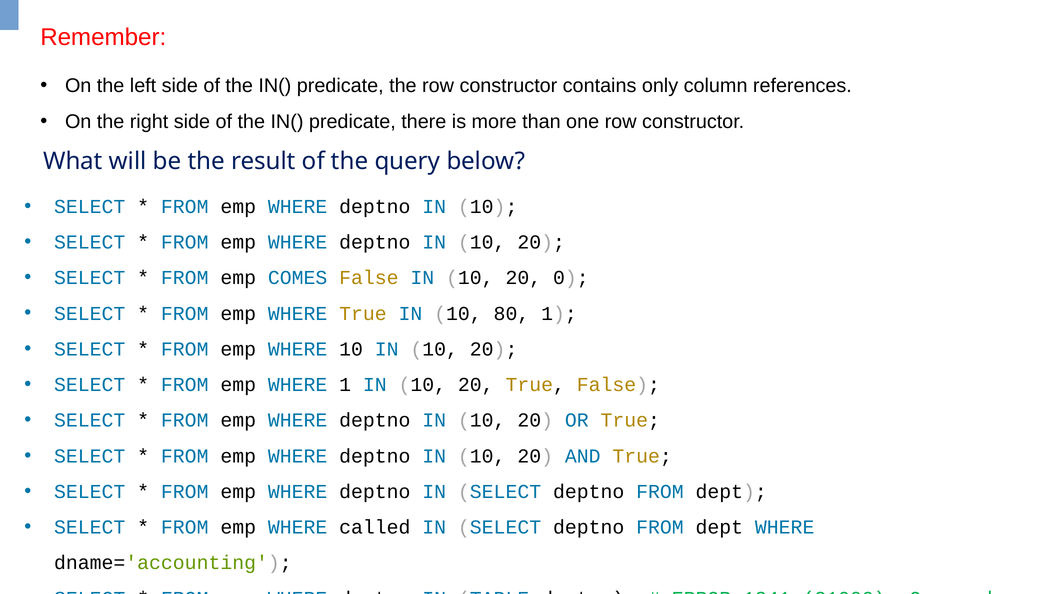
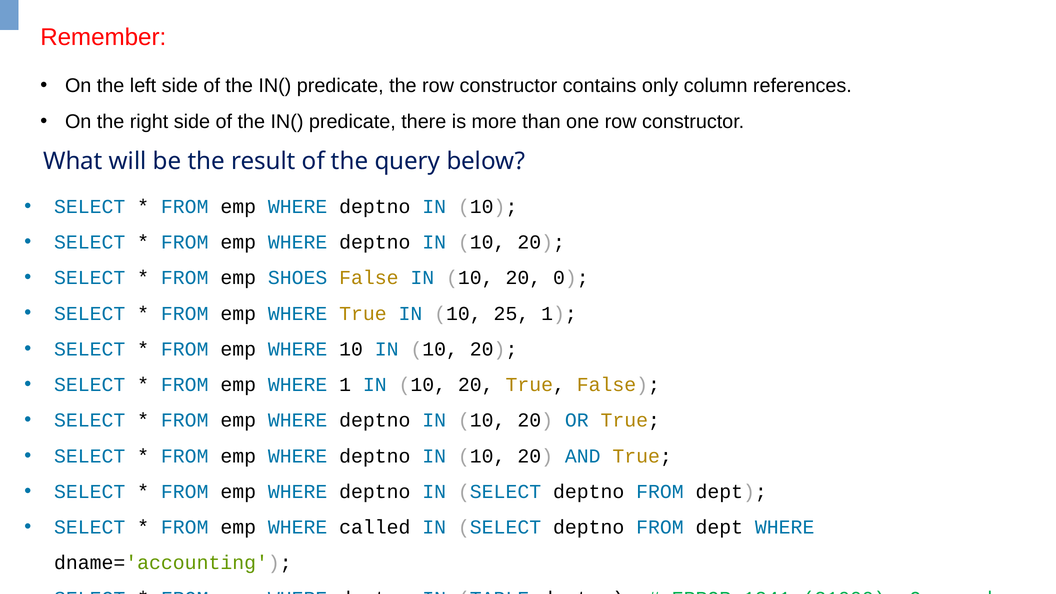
COMES: COMES -> SHOES
80: 80 -> 25
